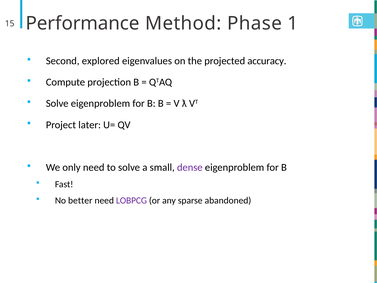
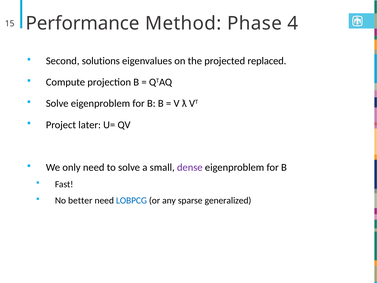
1: 1 -> 4
explored: explored -> solutions
accuracy: accuracy -> replaced
LOBPCG colour: purple -> blue
abandoned: abandoned -> generalized
